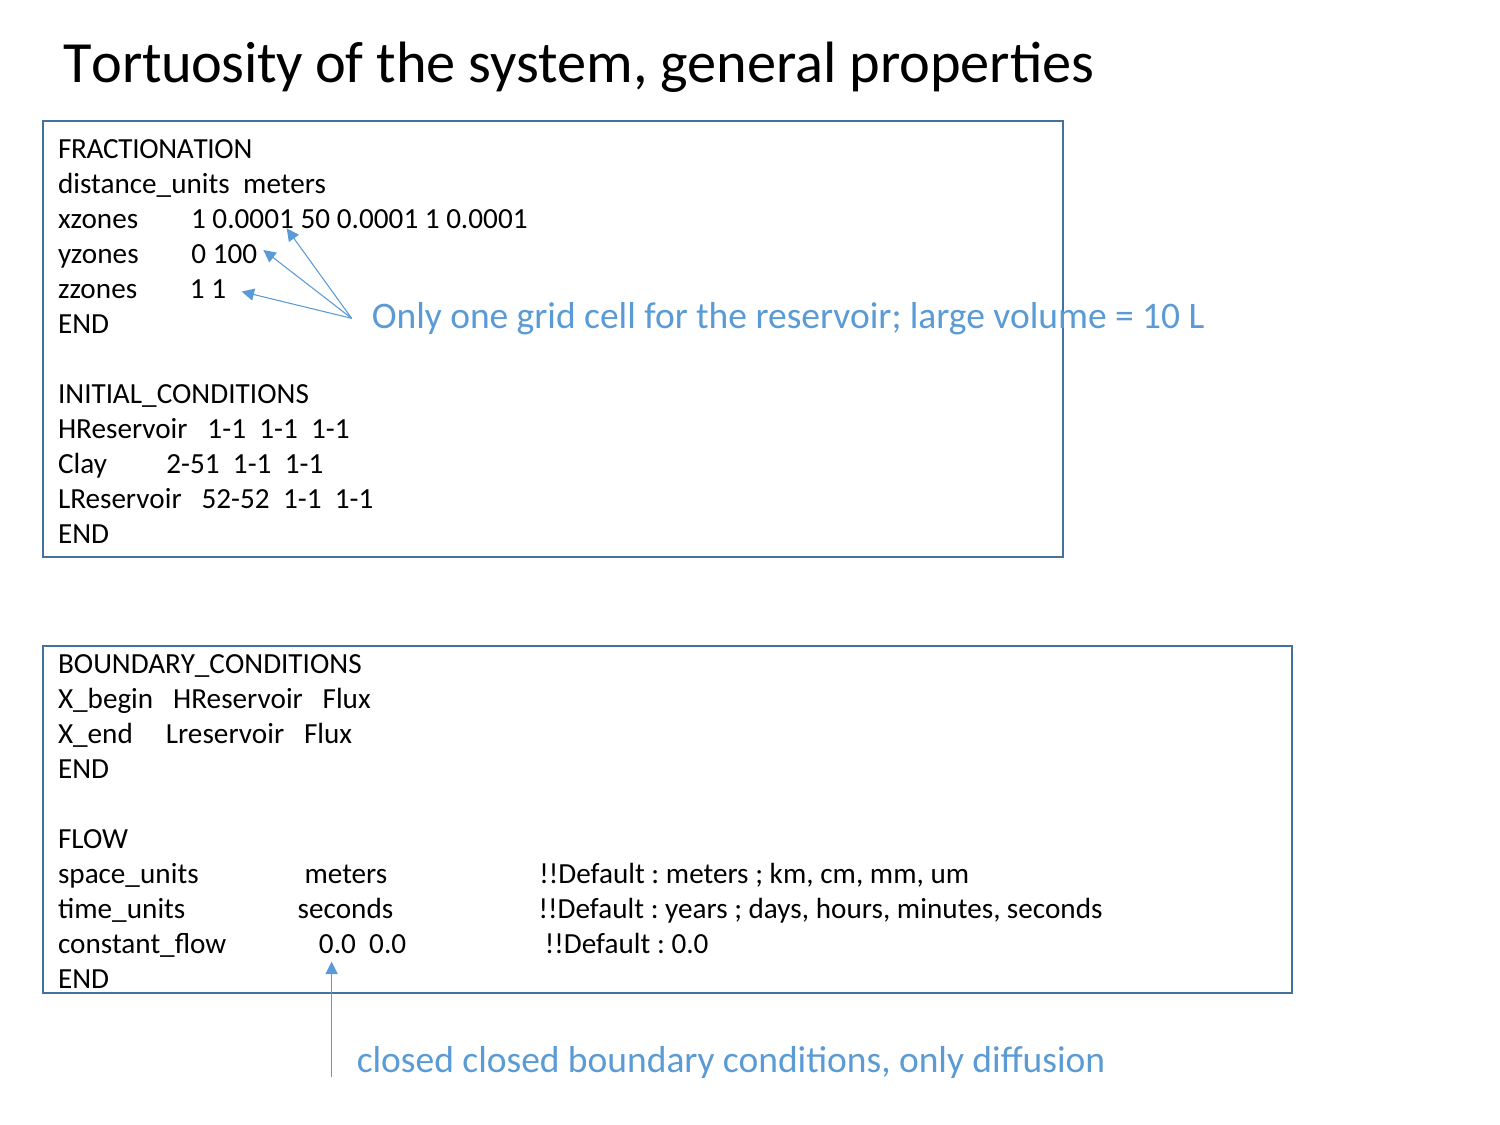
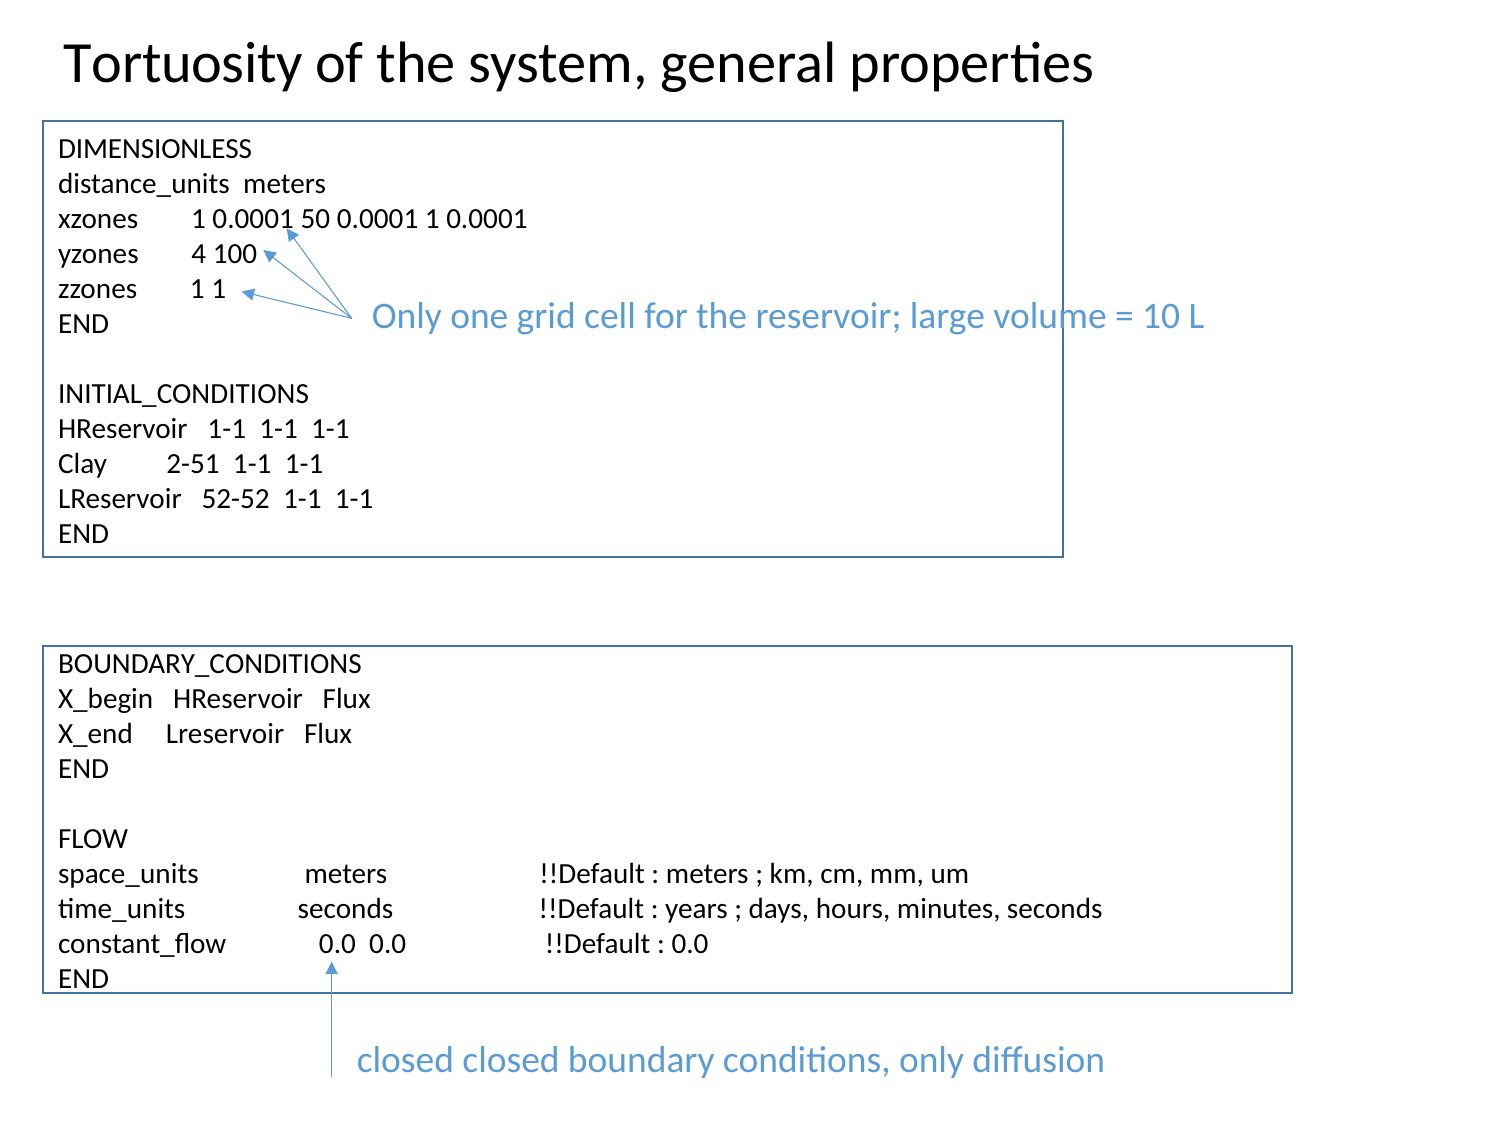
FRACTIONATION: FRACTIONATION -> DIMENSIONLESS
0: 0 -> 4
